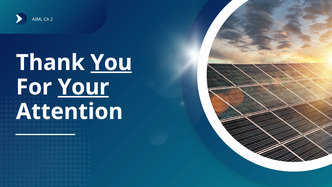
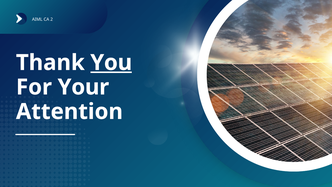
Your underline: present -> none
